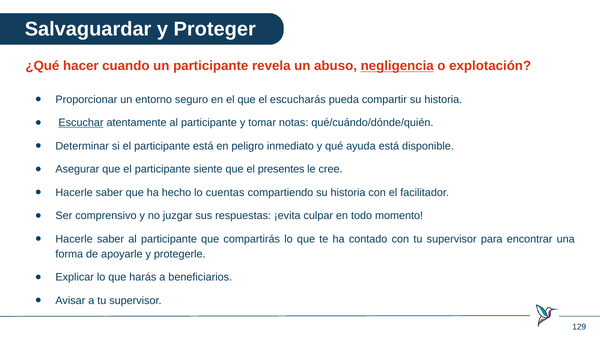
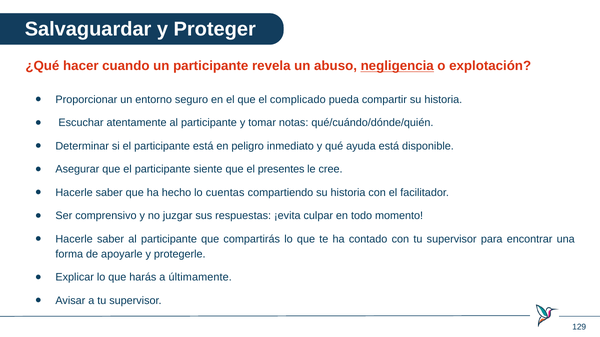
escucharás: escucharás -> complicado
Escuchar underline: present -> none
beneficiarios: beneficiarios -> últimamente
